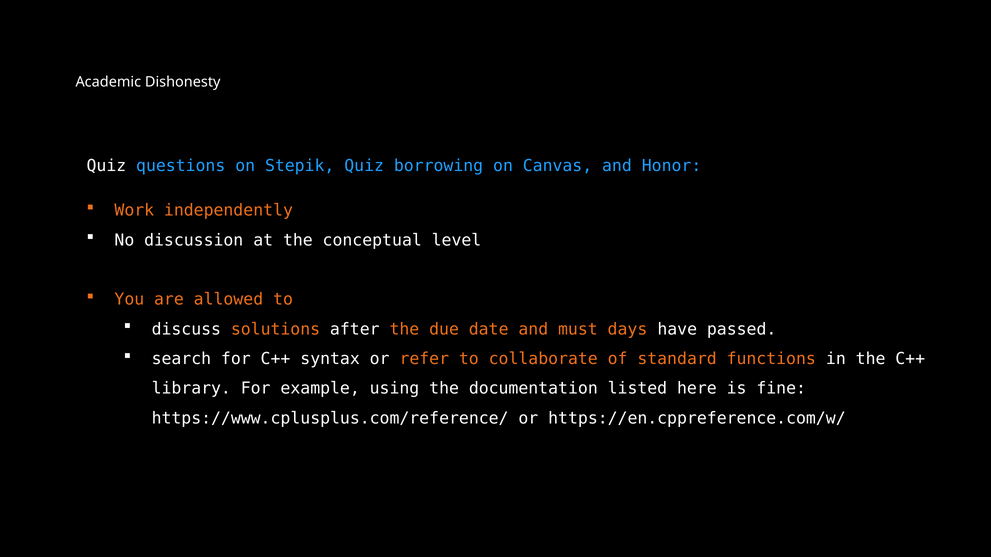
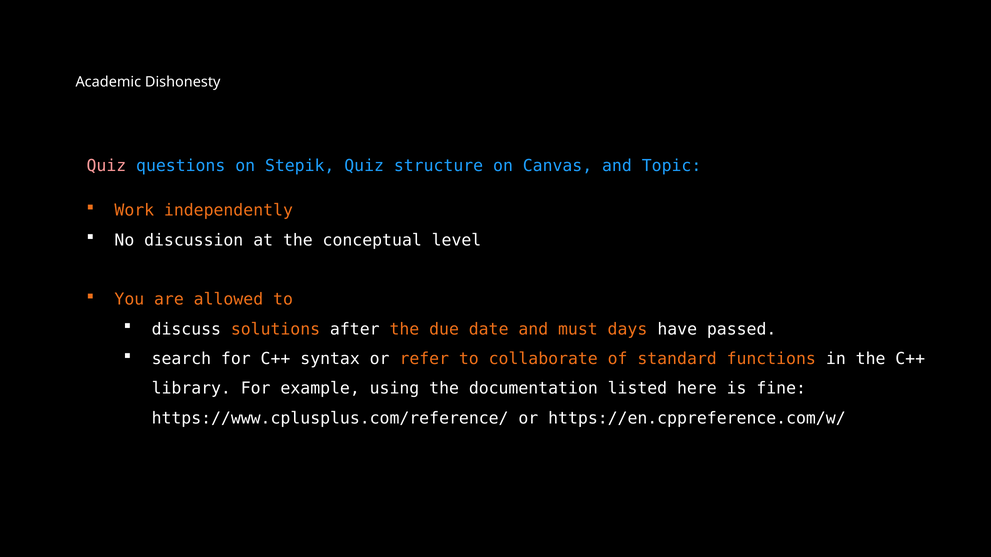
Quiz at (106, 166) colour: white -> pink
borrowing: borrowing -> structure
Honor: Honor -> Topic
